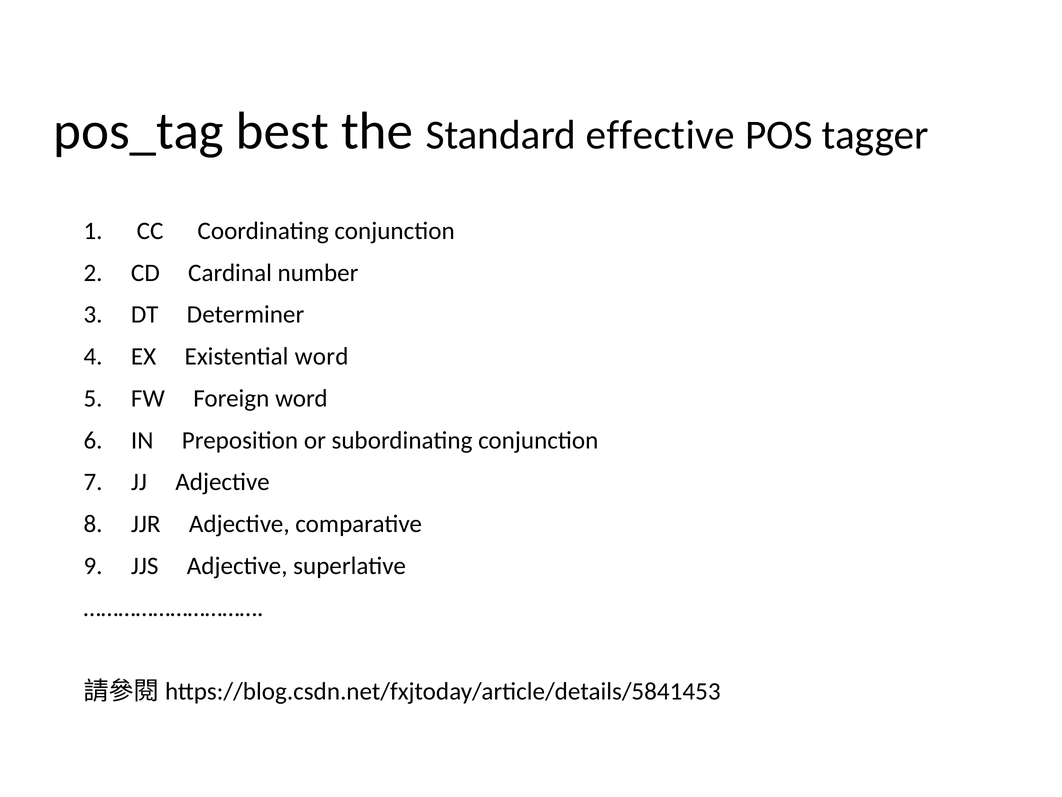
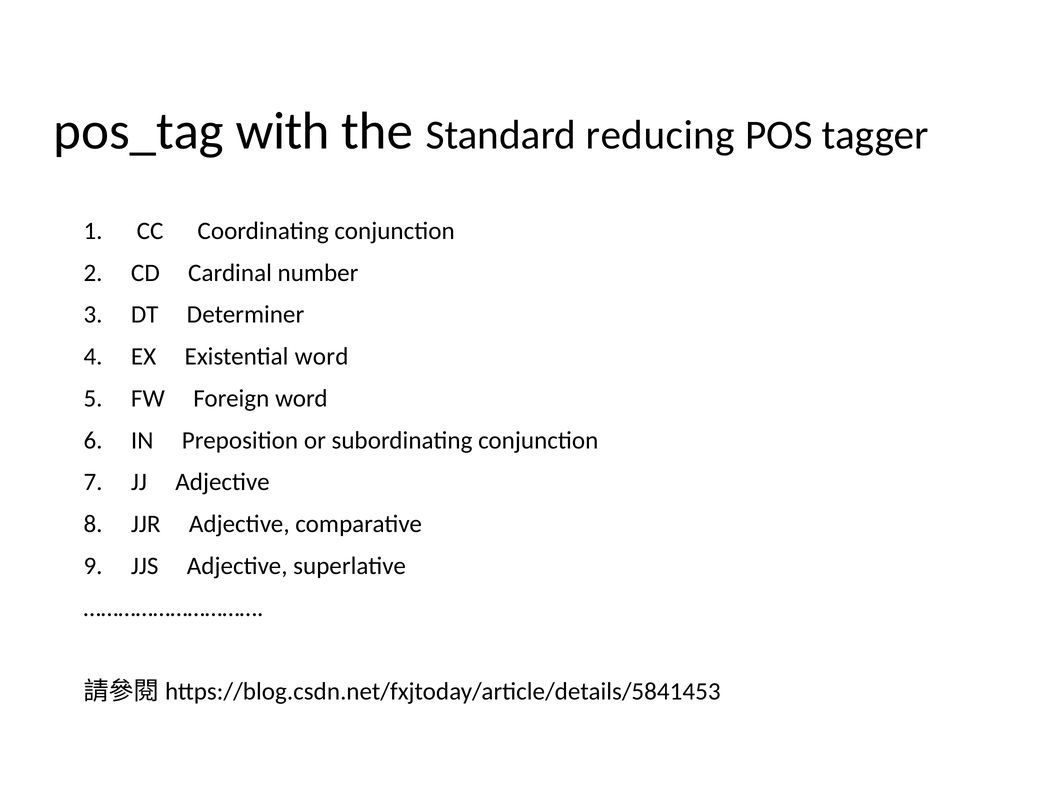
best: best -> with
effective: effective -> reducing
